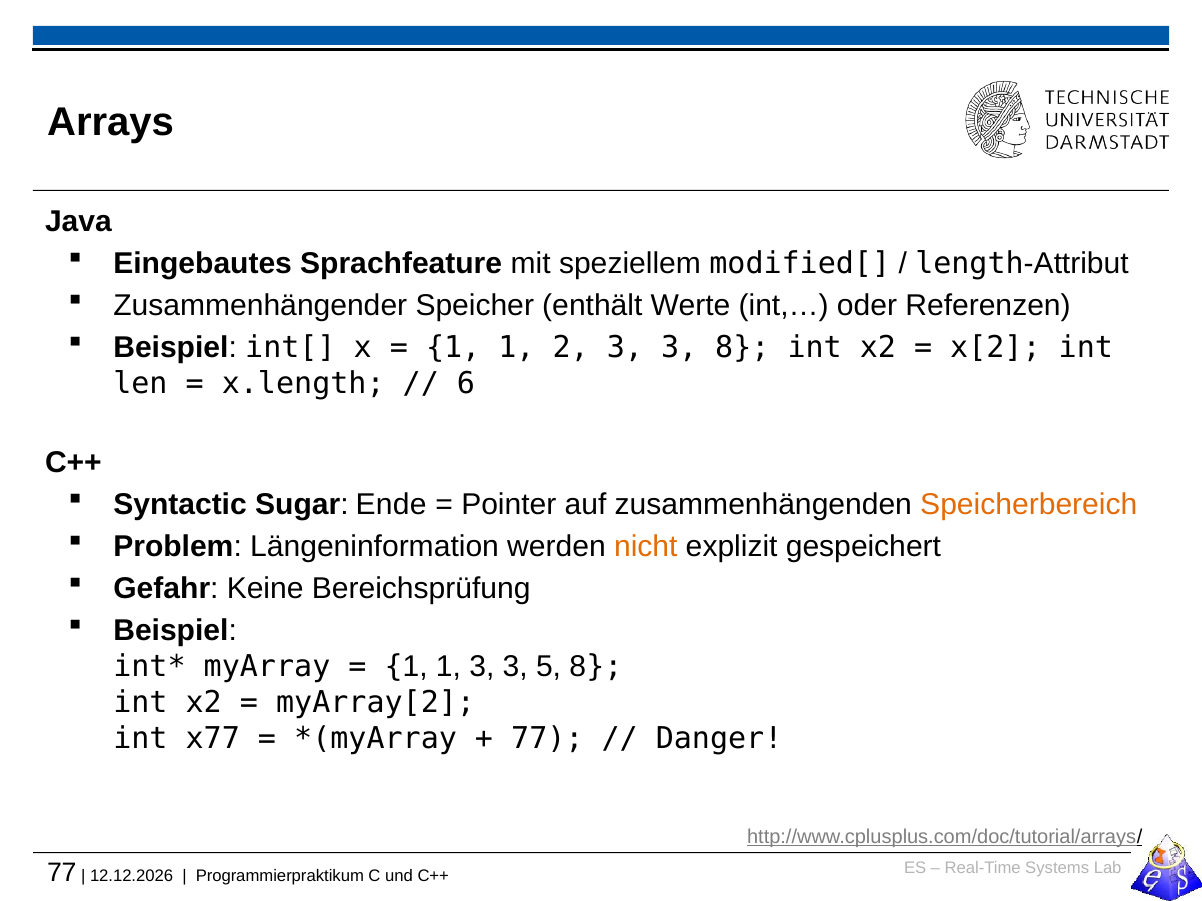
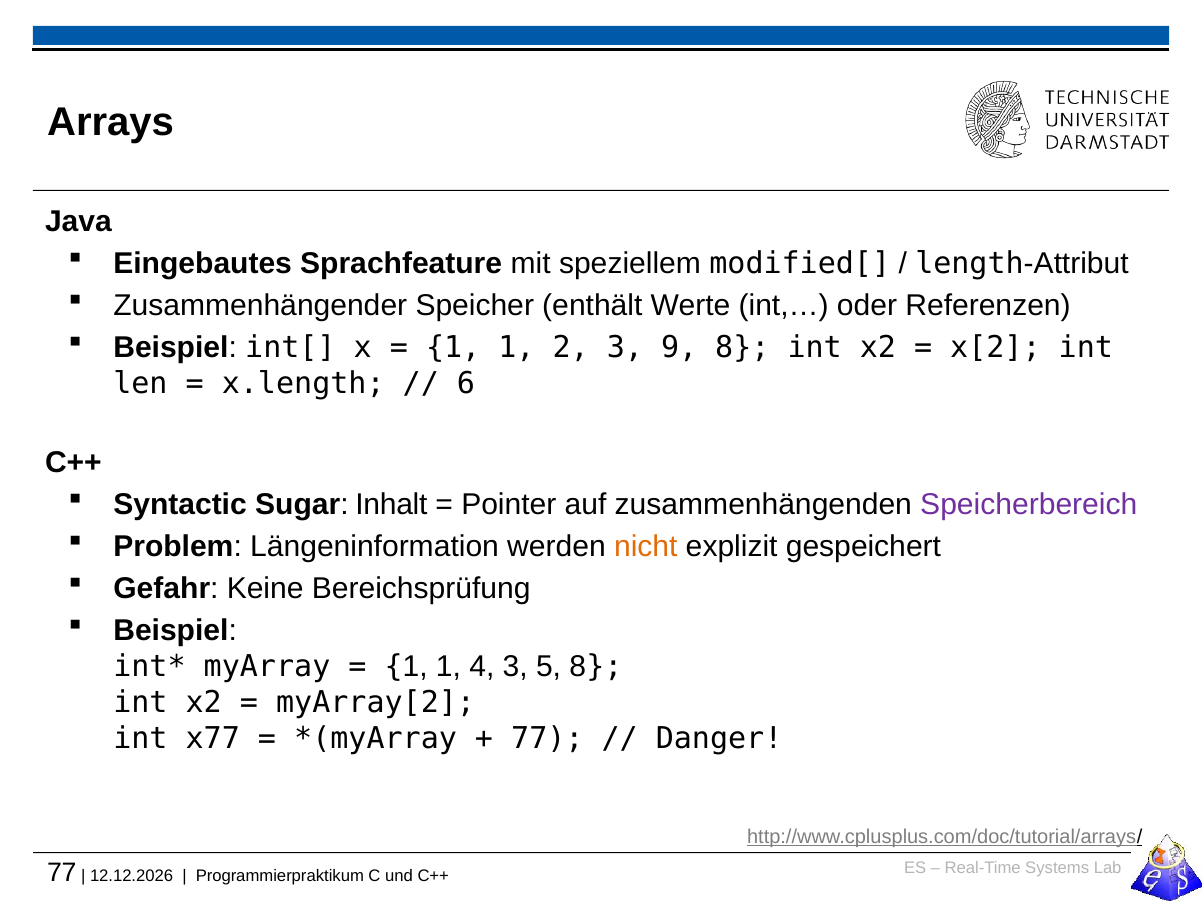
2 3 3: 3 -> 9
Ende: Ende -> Inhalt
Speicherbereich colour: orange -> purple
1 3: 3 -> 4
